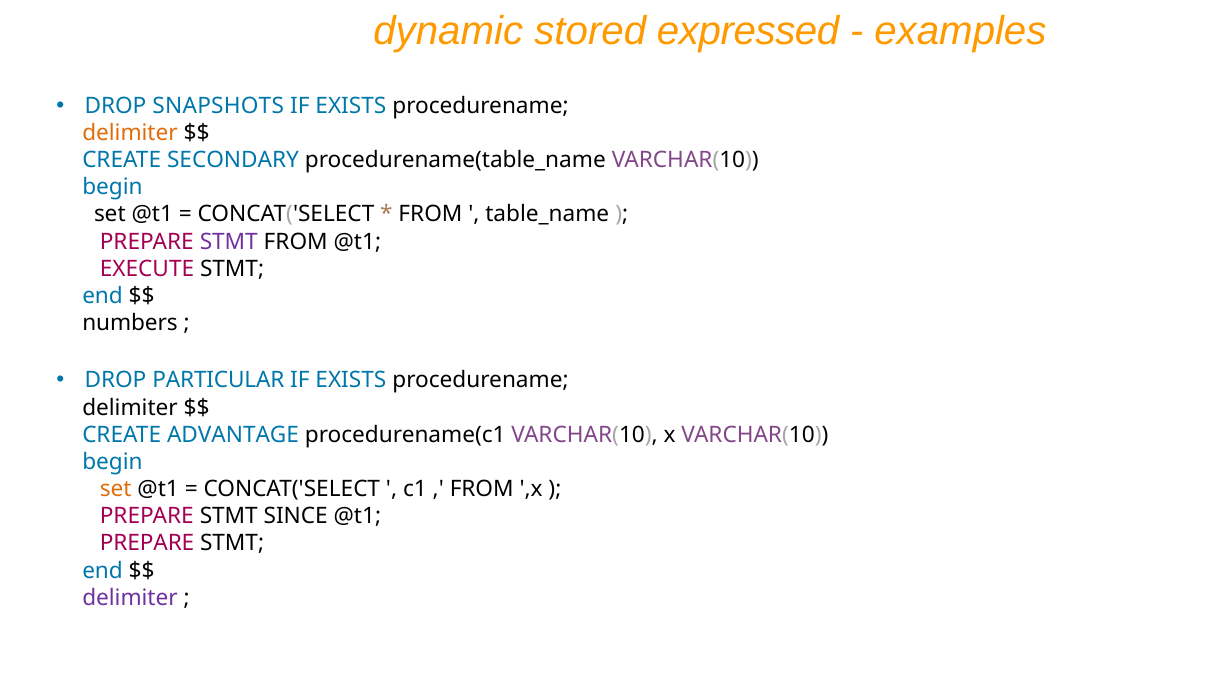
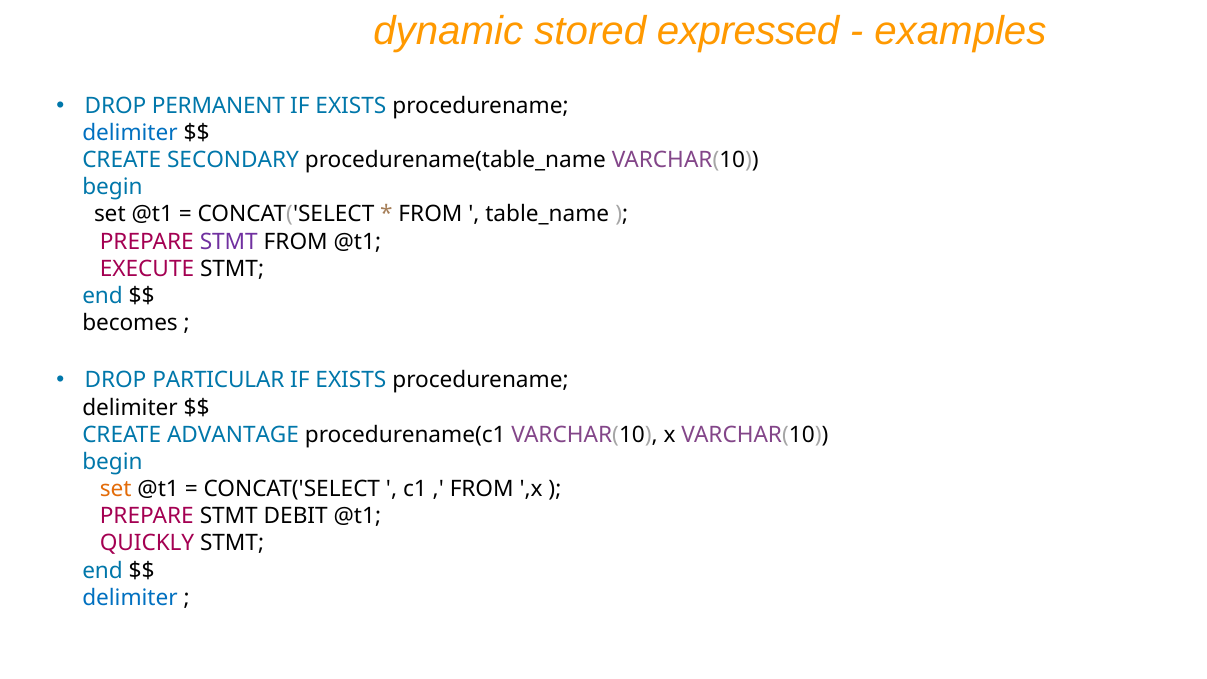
SNAPSHOTS: SNAPSHOTS -> PERMANENT
delimiter at (130, 133) colour: orange -> blue
numbers: numbers -> becomes
SINCE: SINCE -> DEBIT
PREPARE at (147, 543): PREPARE -> QUICKLY
delimiter at (130, 598) colour: purple -> blue
